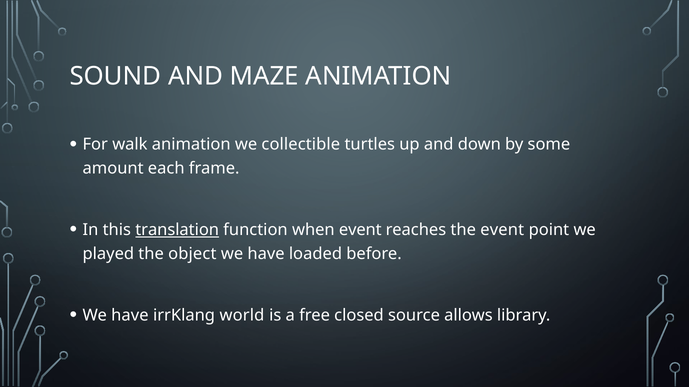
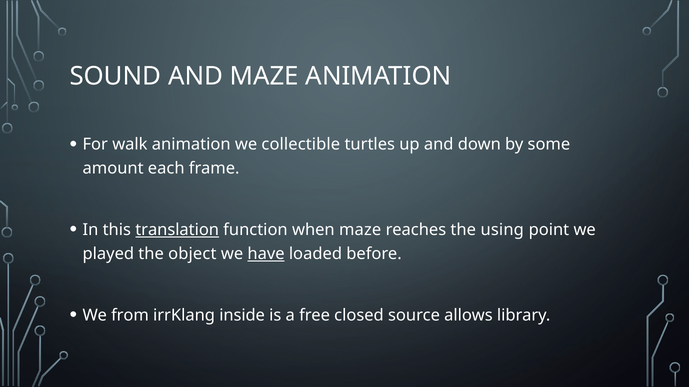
when event: event -> maze
the event: event -> using
have at (266, 254) underline: none -> present
have at (130, 316): have -> from
world: world -> inside
